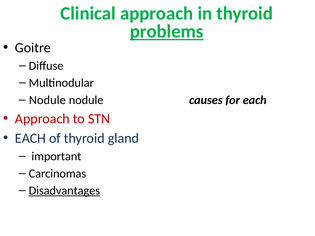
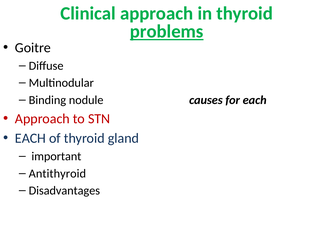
Nodule at (47, 100): Nodule -> Binding
Carcinomas: Carcinomas -> Antithyroid
Disadvantages underline: present -> none
